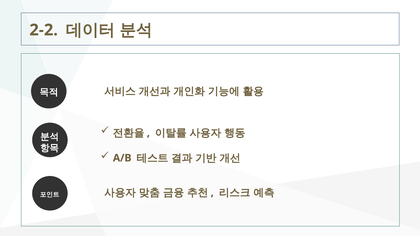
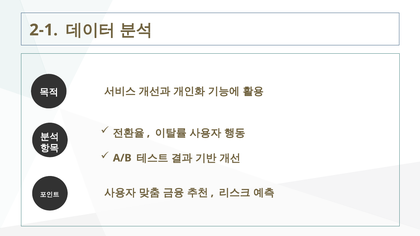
2-2: 2-2 -> 2-1
